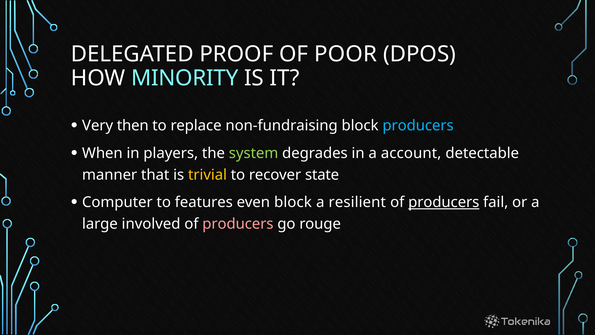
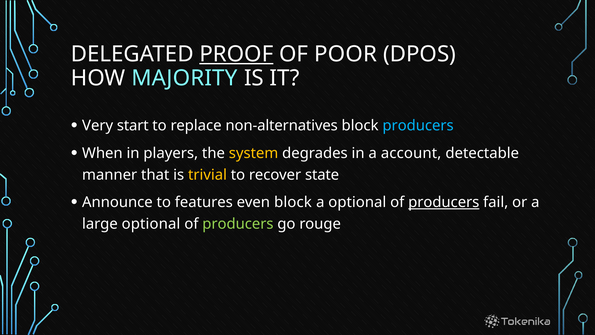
PROOF underline: none -> present
MINORITY: MINORITY -> MAJORITY
then: then -> start
non-fundraising: non-fundraising -> non-alternatives
system colour: light green -> yellow
Computer: Computer -> Announce
a resilient: resilient -> optional
large involved: involved -> optional
producers at (238, 224) colour: pink -> light green
